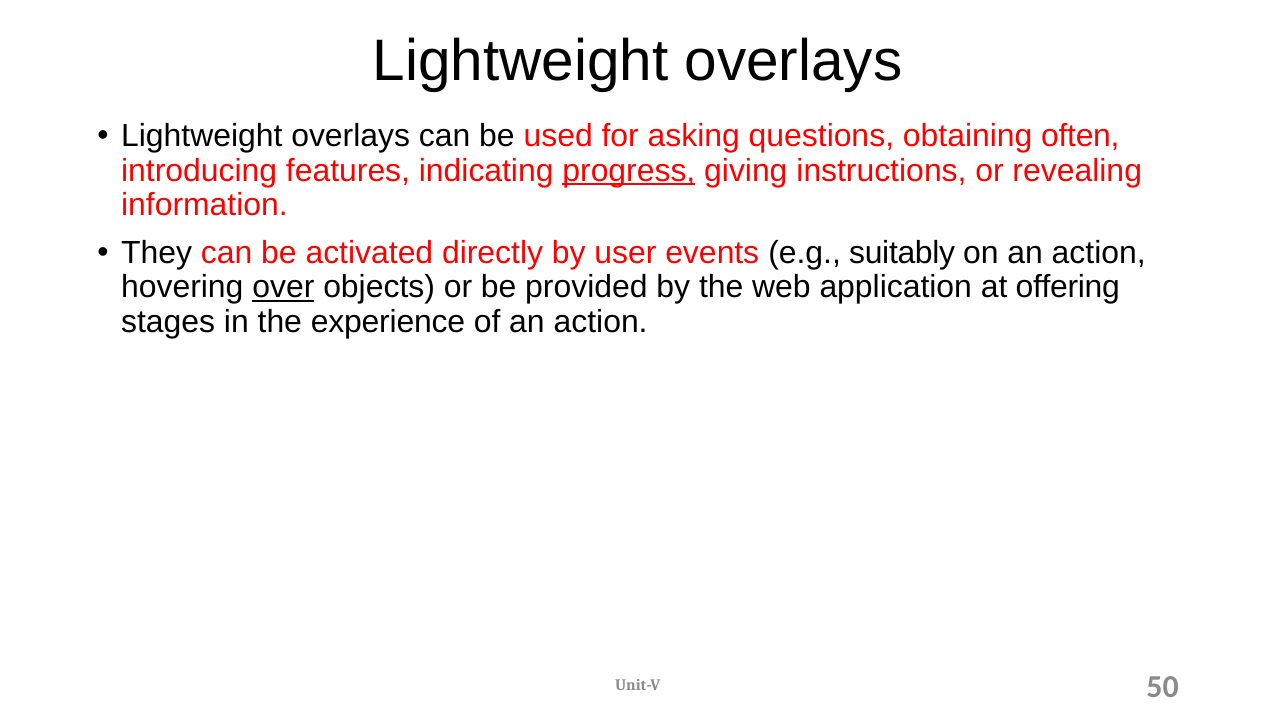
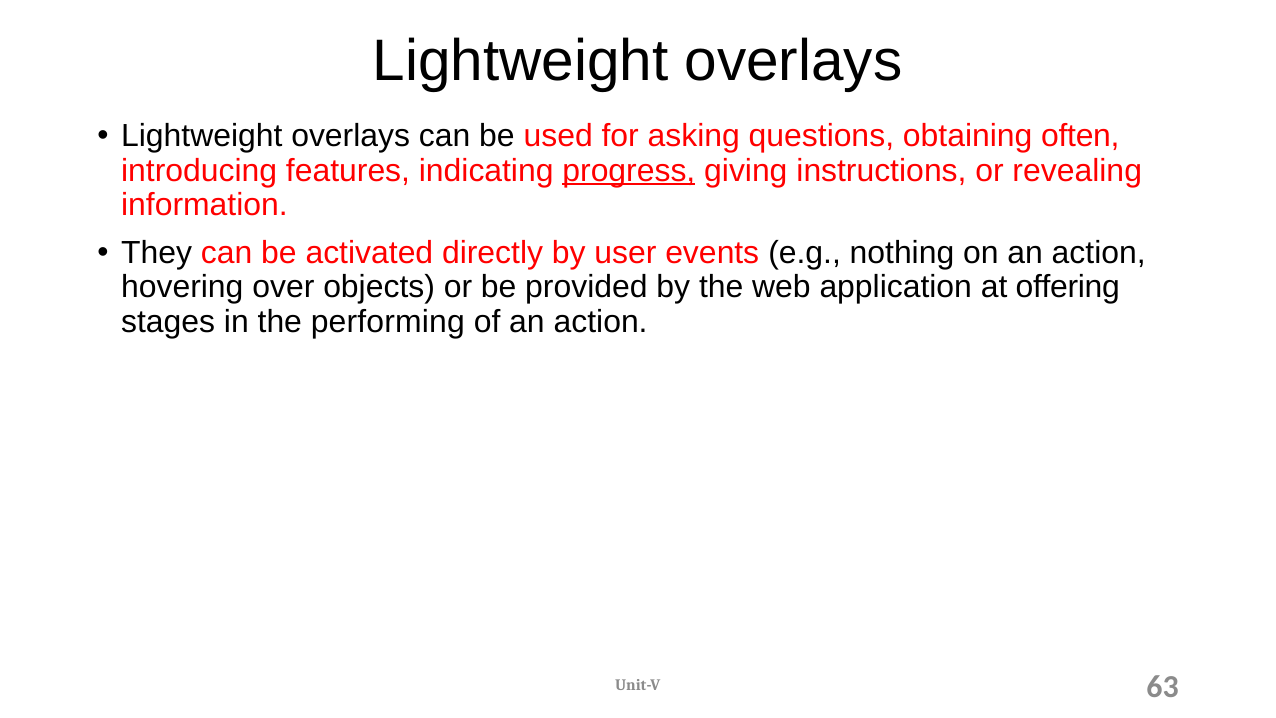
suitably: suitably -> nothing
over underline: present -> none
experience: experience -> performing
50: 50 -> 63
